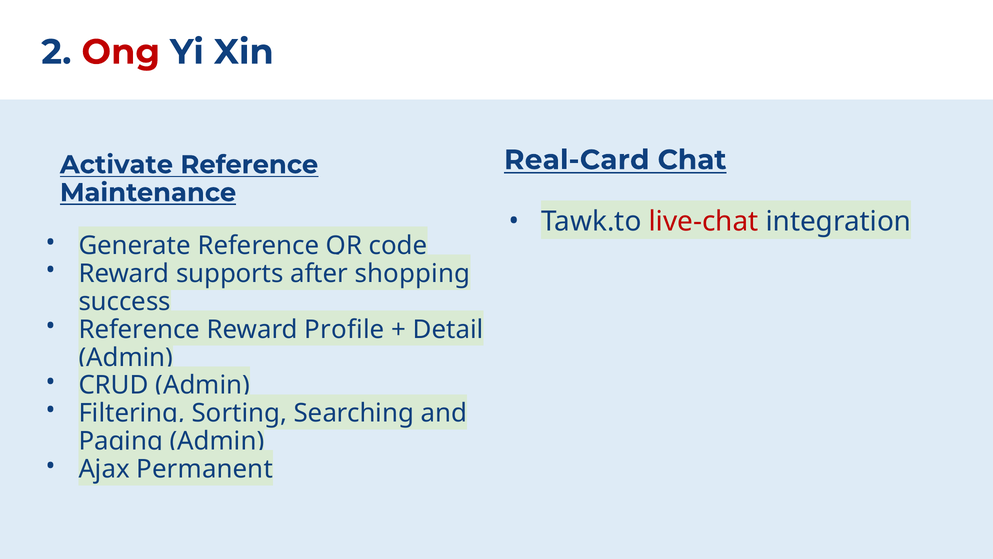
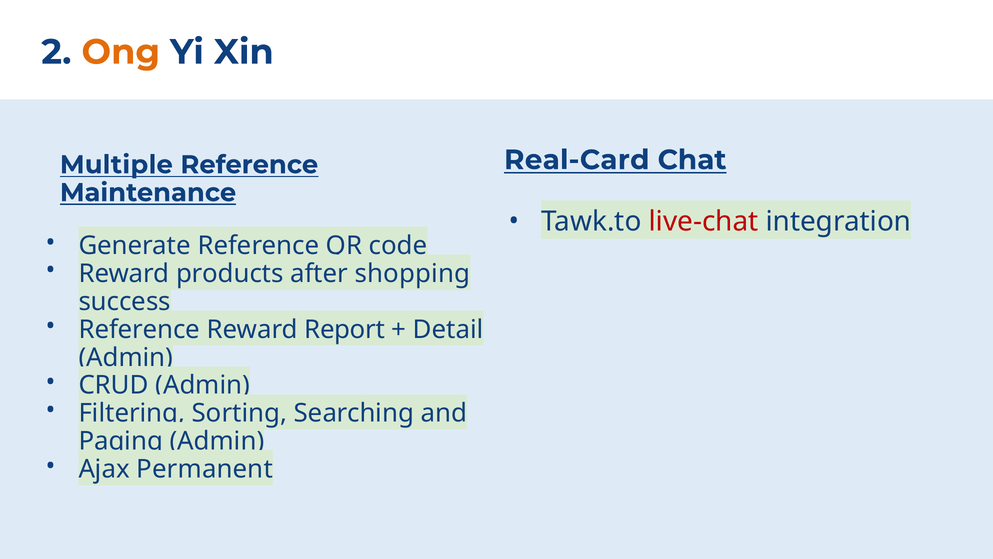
Ong colour: red -> orange
Activate: Activate -> Multiple
supports: supports -> products
Profile: Profile -> Report
